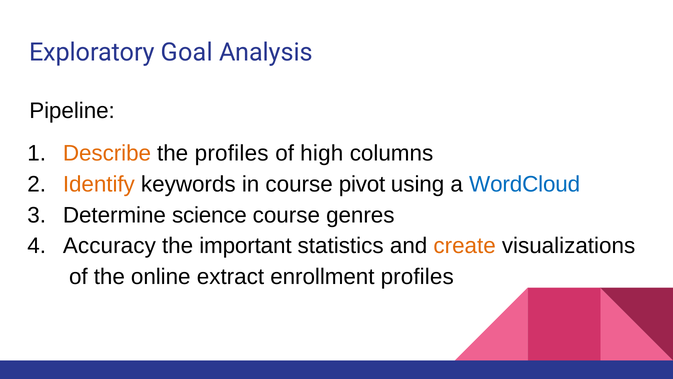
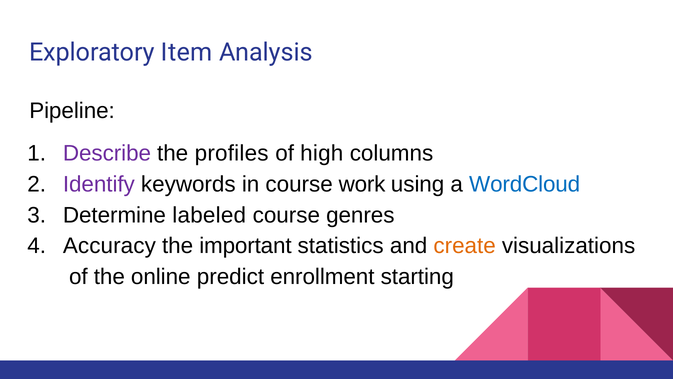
Goal: Goal -> Item
Describe colour: orange -> purple
Identify colour: orange -> purple
pivot: pivot -> work
science: science -> labeled
extract: extract -> predict
enrollment profiles: profiles -> starting
